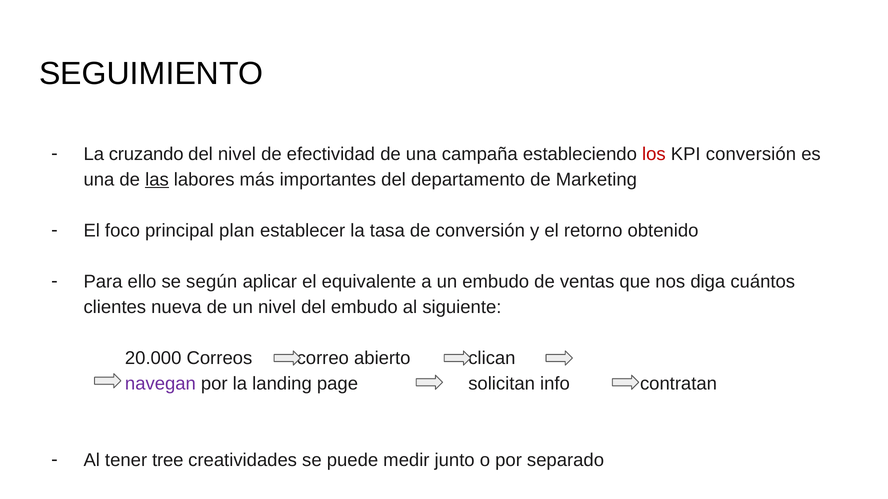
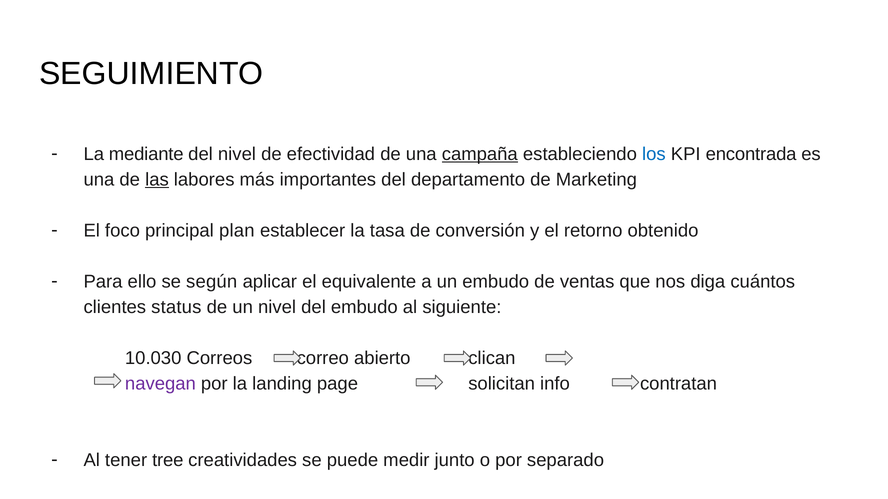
cruzando: cruzando -> mediante
campaña underline: none -> present
los colour: red -> blue
KPI conversión: conversión -> encontrada
nueva: nueva -> status
20.000: 20.000 -> 10.030
